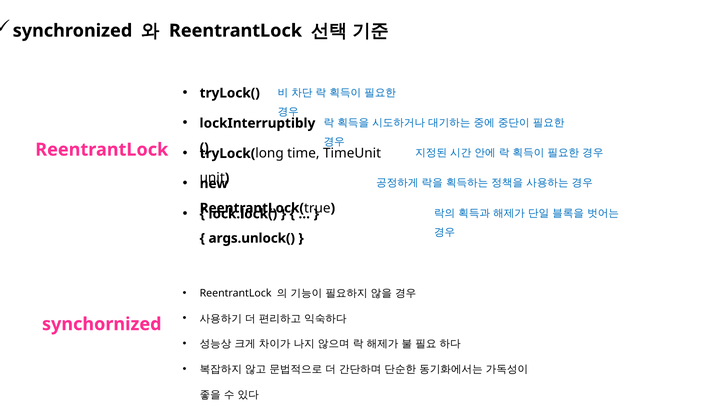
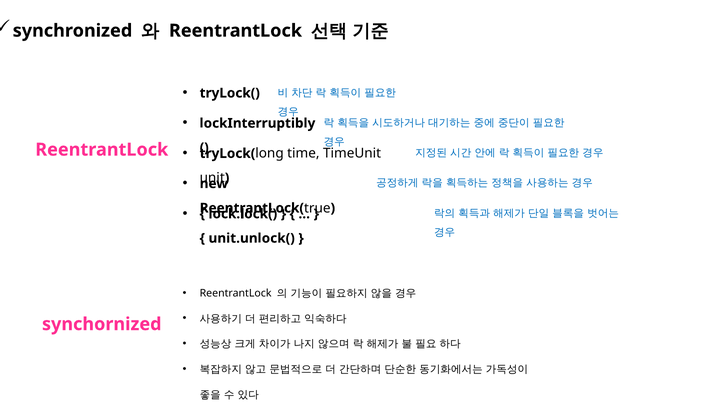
args.unlock(: args.unlock( -> unit.unlock(
